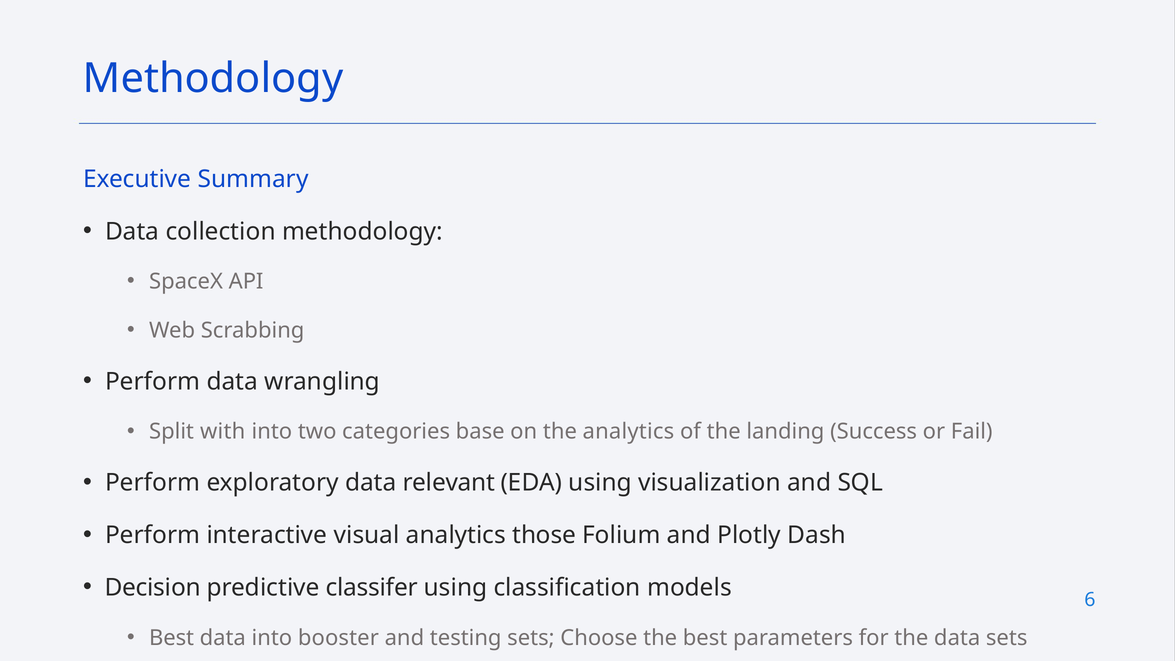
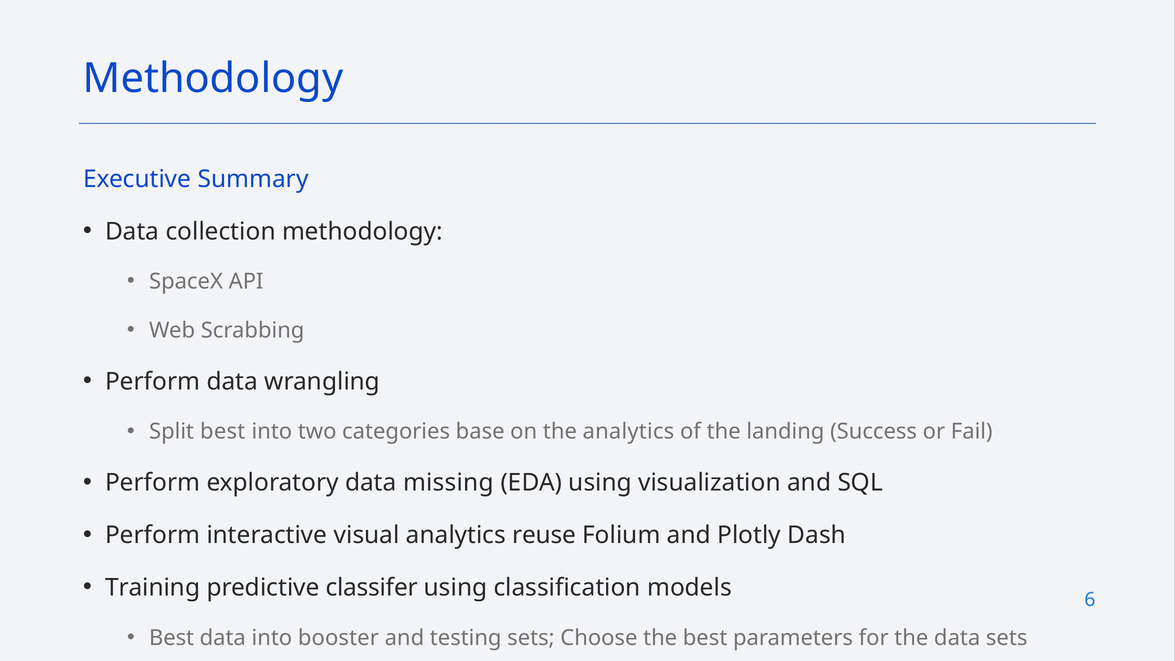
Split with: with -> best
relevant: relevant -> missing
those: those -> reuse
Decision: Decision -> Training
